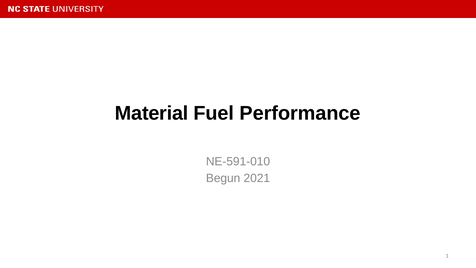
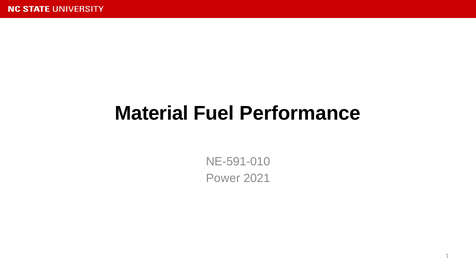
Begun: Begun -> Power
